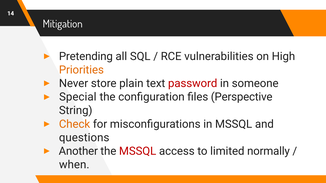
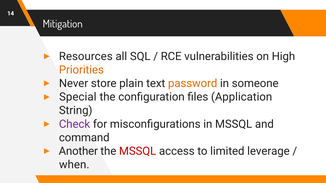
Pretending: Pretending -> Resources
password colour: red -> orange
Perspective: Perspective -> Application
Check colour: orange -> purple
questions: questions -> command
normally: normally -> leverage
